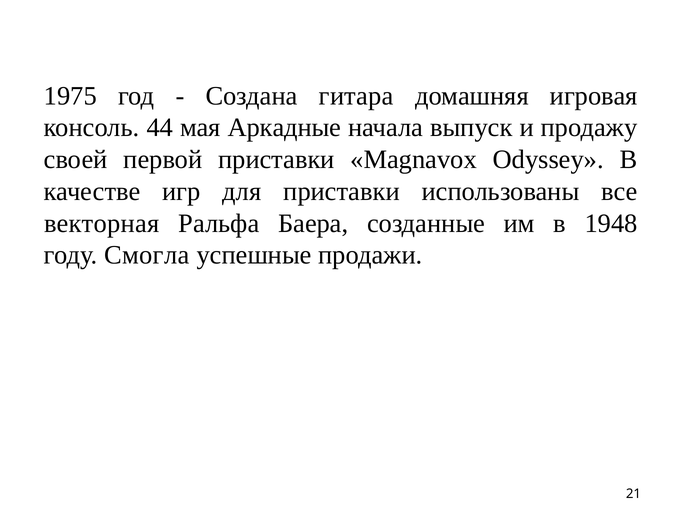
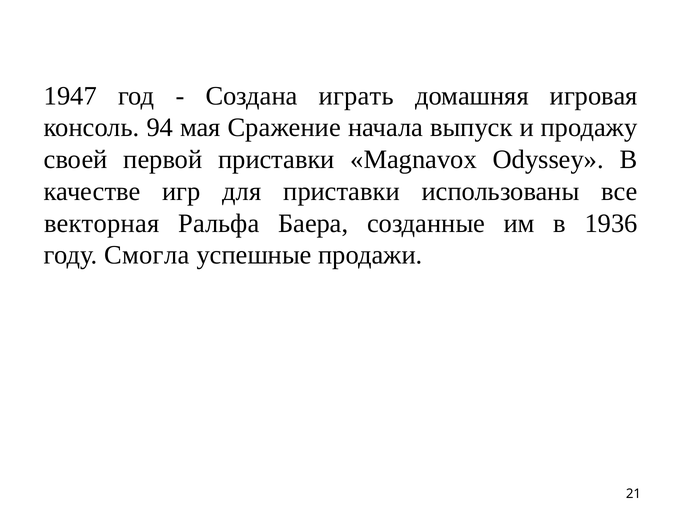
1975: 1975 -> 1947
гитара: гитара -> играть
44: 44 -> 94
Аркадные: Аркадные -> Сражение
1948: 1948 -> 1936
